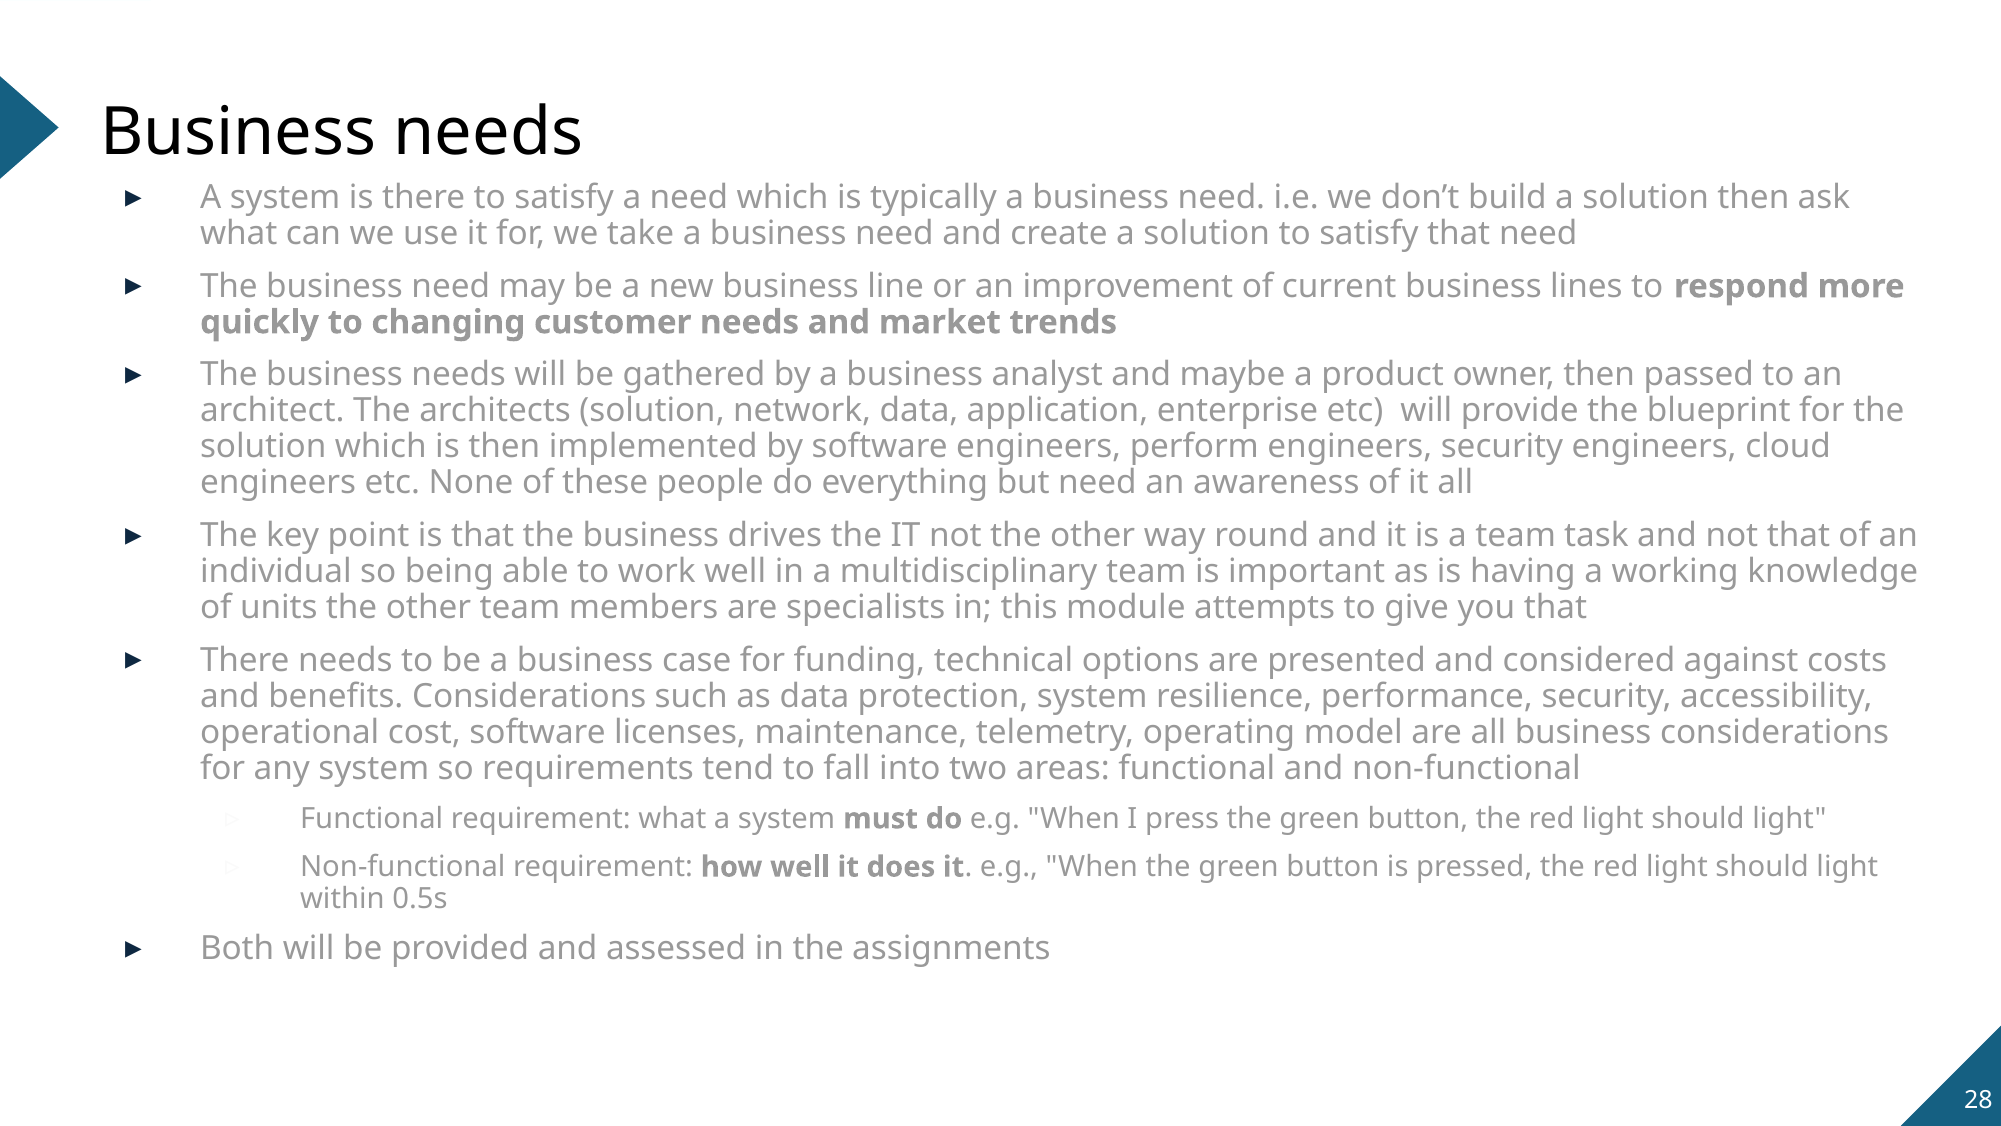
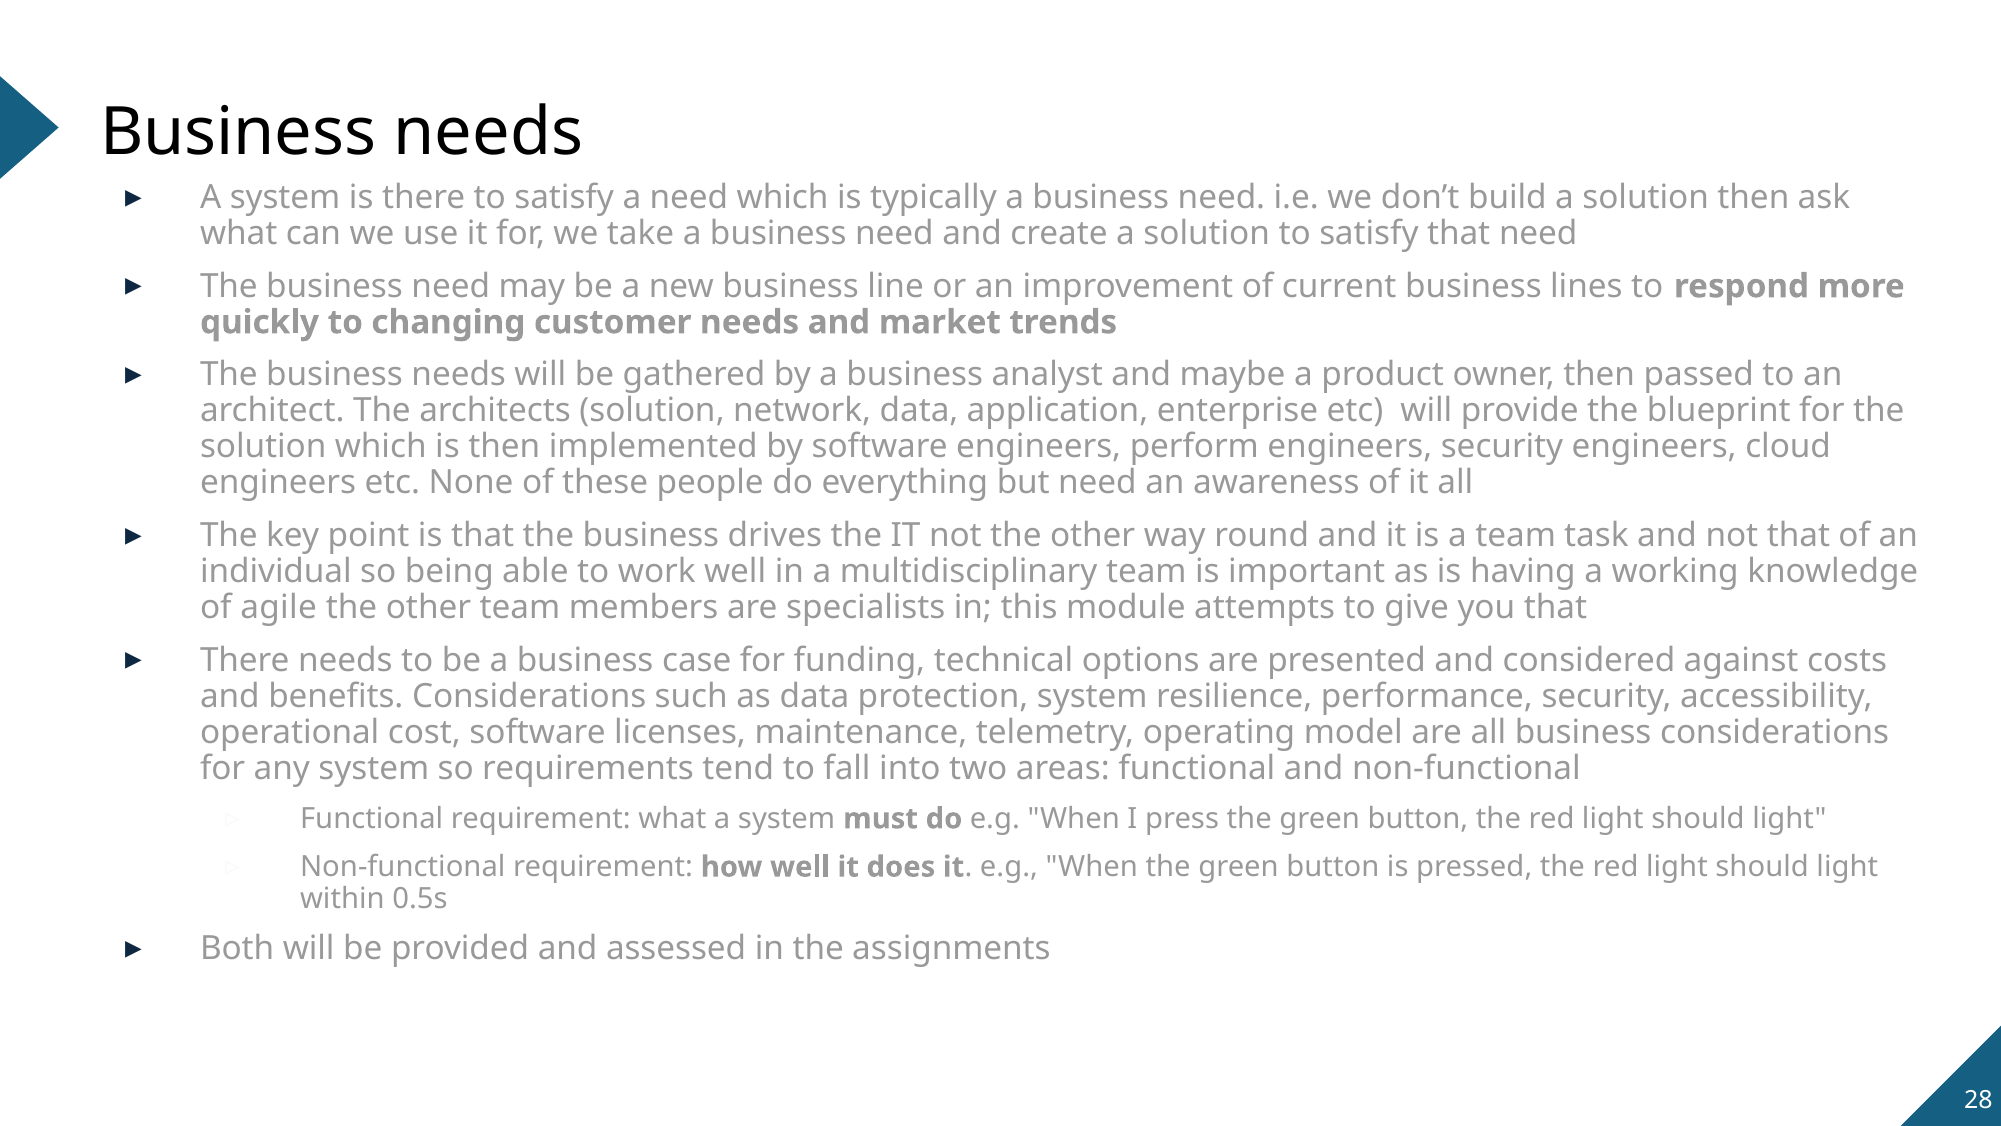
units: units -> agile
